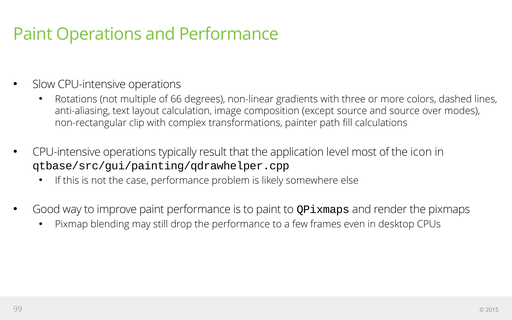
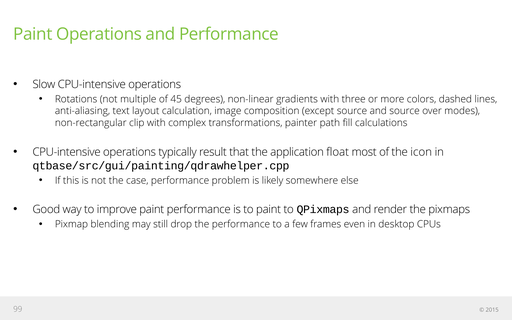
66: 66 -> 45
level: level -> float
